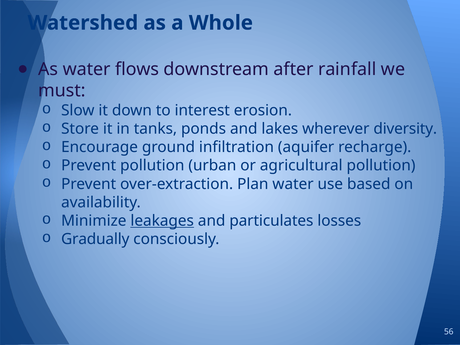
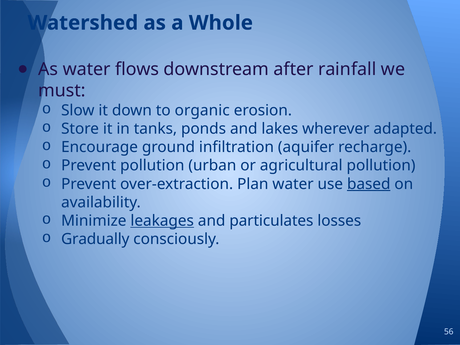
interest: interest -> organic
diversity: diversity -> adapted
based underline: none -> present
